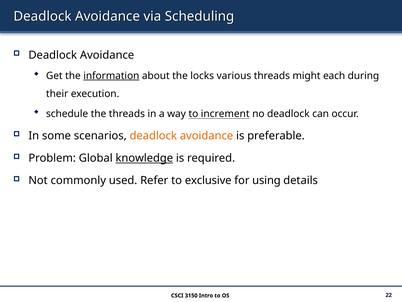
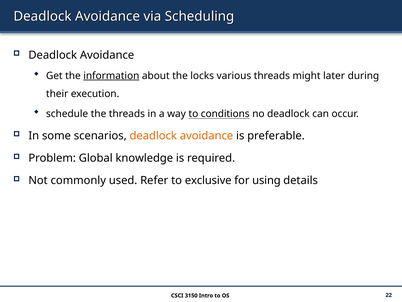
each: each -> later
increment: increment -> conditions
knowledge underline: present -> none
